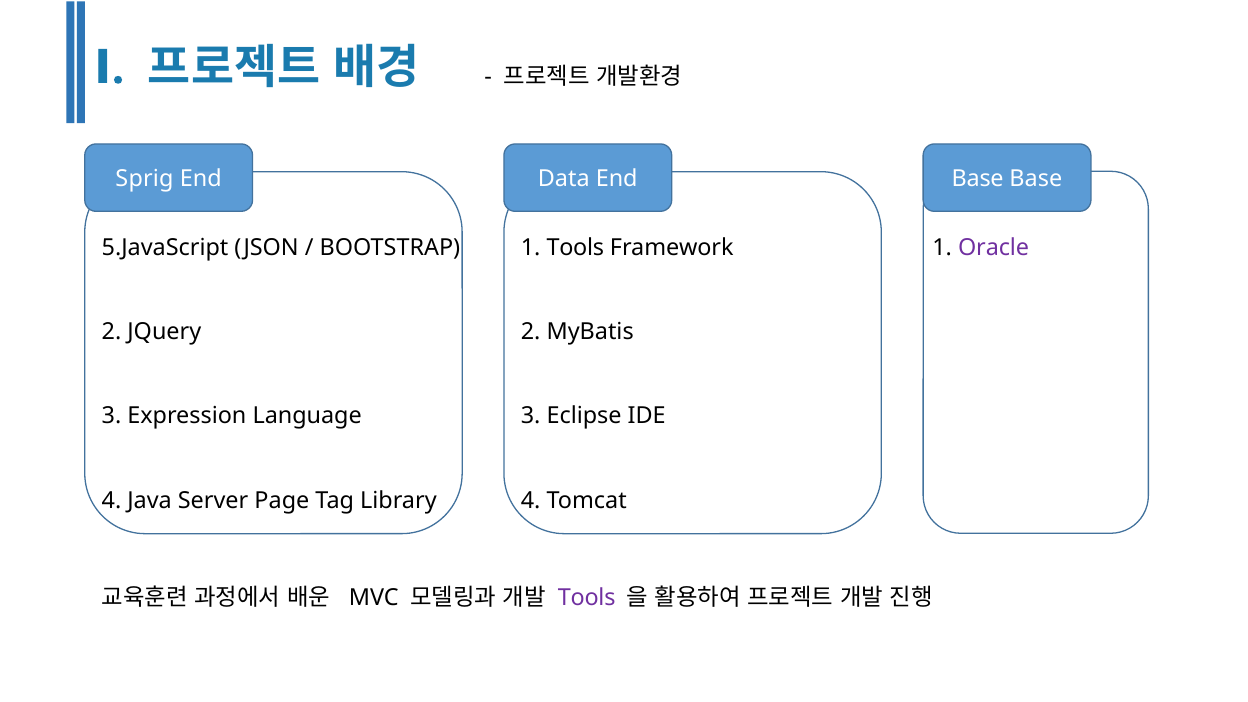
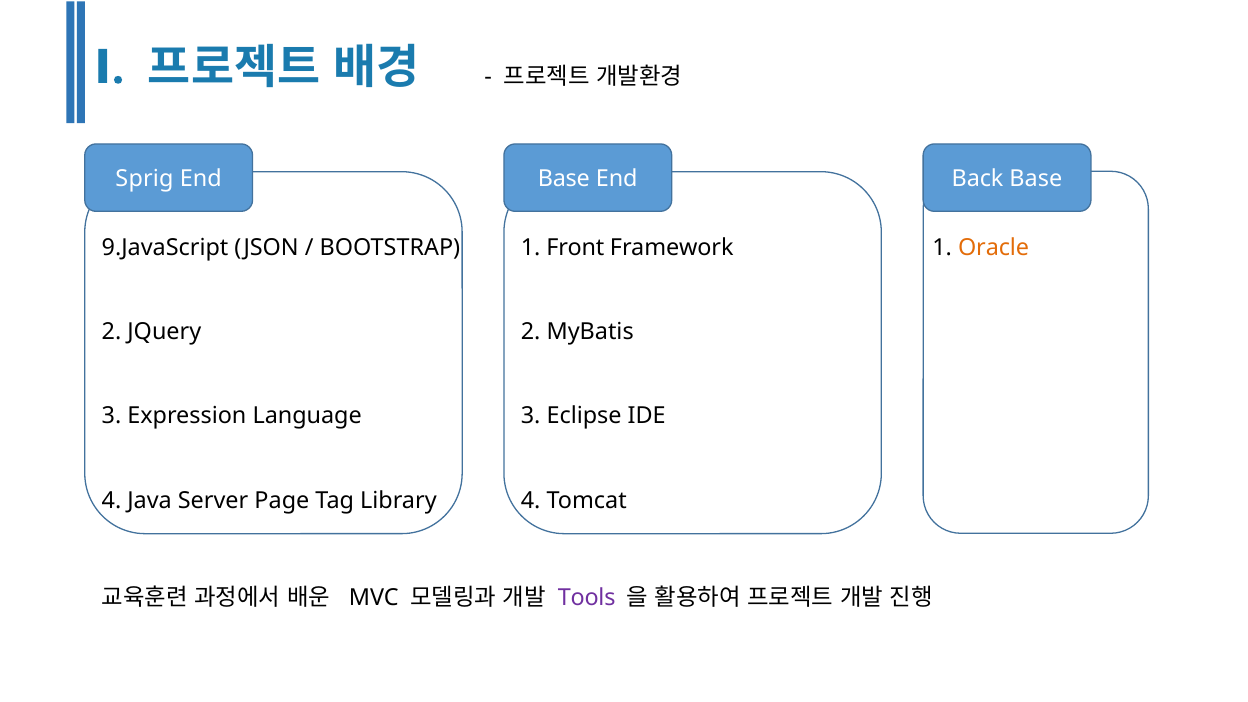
End Data: Data -> Base
End Base: Base -> Back
5.JavaScript: 5.JavaScript -> 9.JavaScript
1 Tools: Tools -> Front
Oracle colour: purple -> orange
